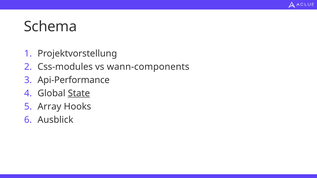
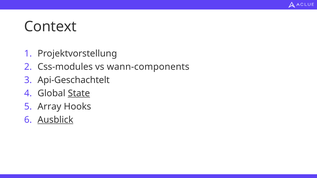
Schema: Schema -> Context
Api-Performance: Api-Performance -> Api-Geschachtelt
Ausblick underline: none -> present
